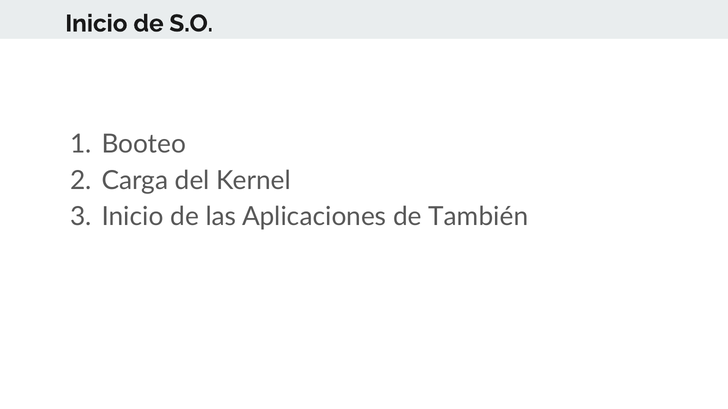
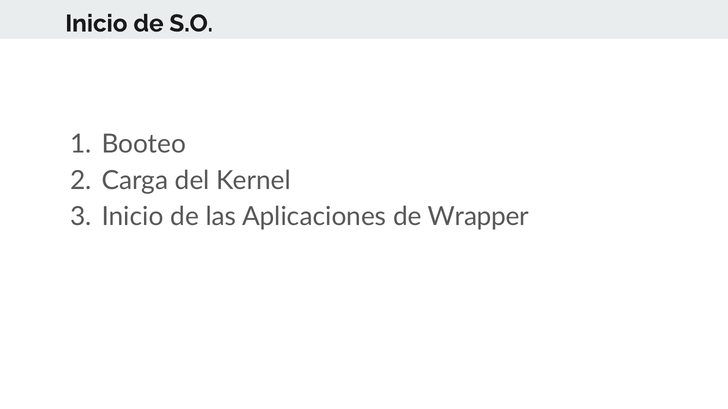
También: También -> Wrapper
